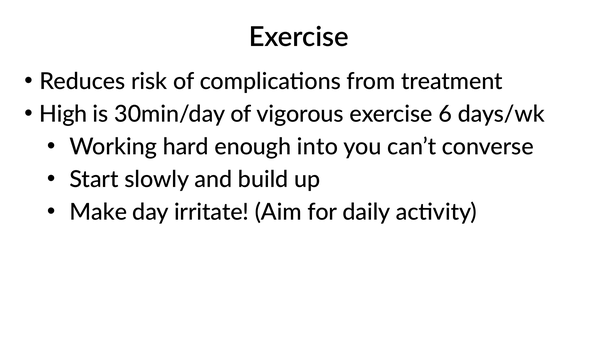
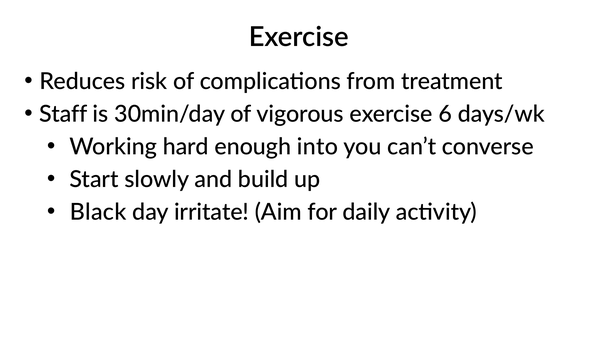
High: High -> Staff
Make: Make -> Black
